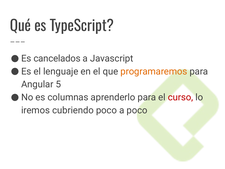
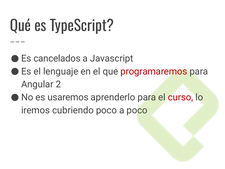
programaremos colour: orange -> red
5: 5 -> 2
columnas: columnas -> usaremos
